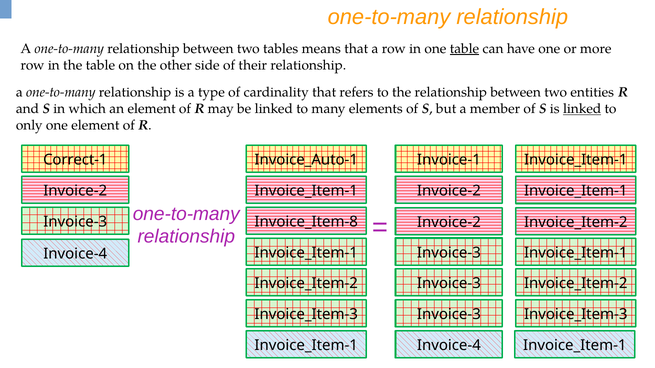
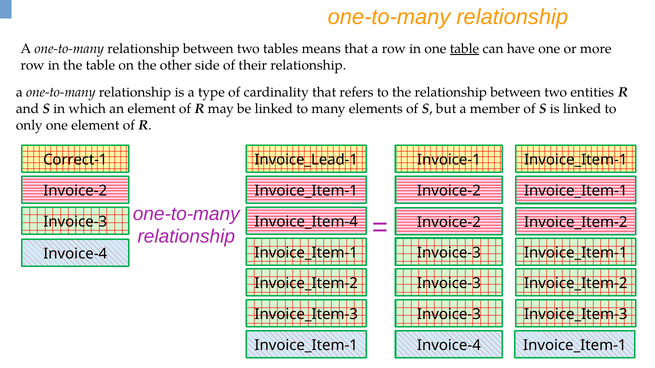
linked at (582, 109) underline: present -> none
Invoice_Auto-1: Invoice_Auto-1 -> Invoice_Lead-1
Invoice_Item-8: Invoice_Item-8 -> Invoice_Item-4
